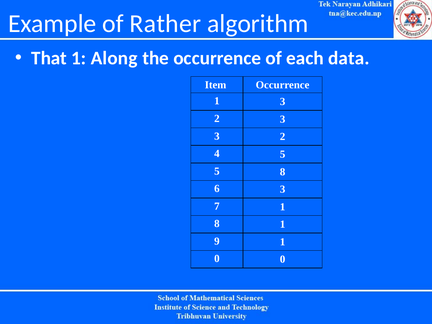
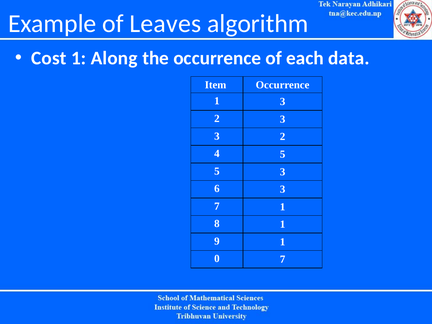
Rather: Rather -> Leaves
That: That -> Cost
5 8: 8 -> 3
0 0: 0 -> 7
